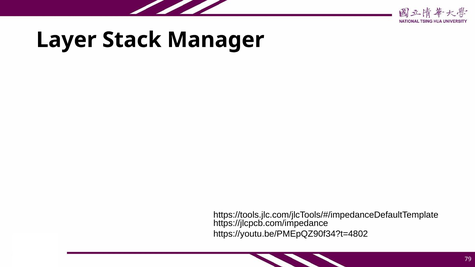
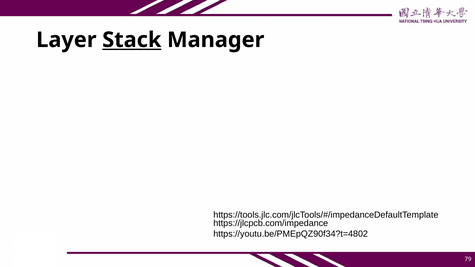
Stack underline: none -> present
